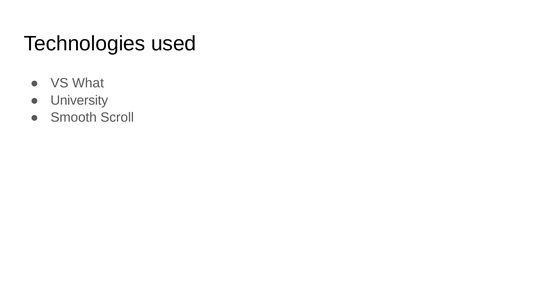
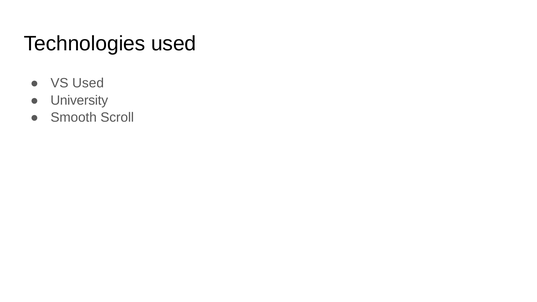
VS What: What -> Used
